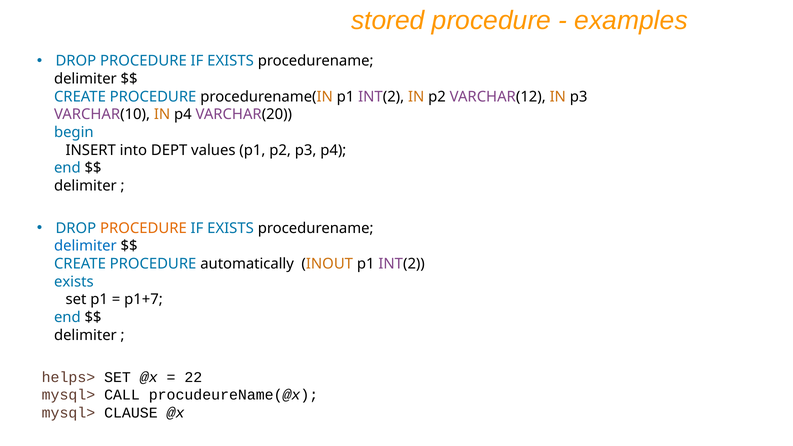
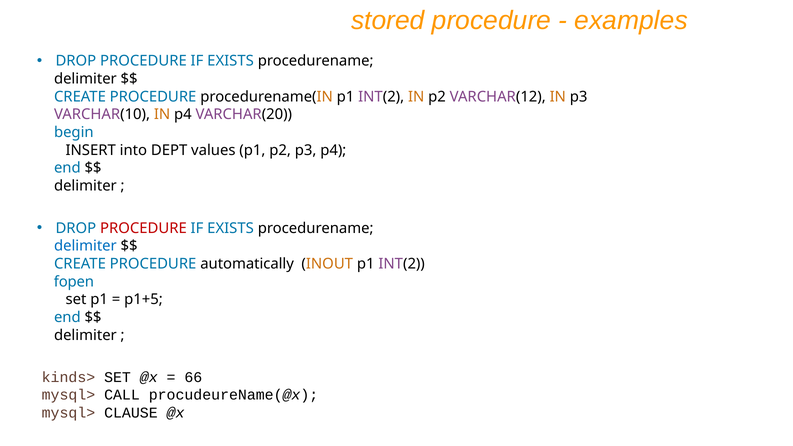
PROCEDURE at (143, 228) colour: orange -> red
exists at (74, 282): exists -> fopen
p1+7: p1+7 -> p1+5
helps>: helps> -> kinds>
22: 22 -> 66
